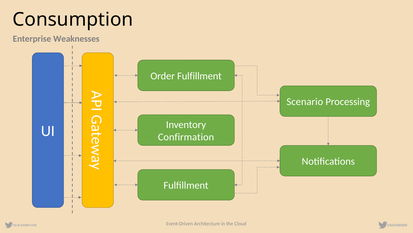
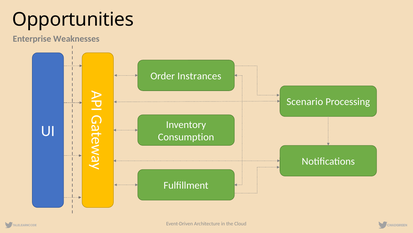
Consumption: Consumption -> Opportunities
Order Fulfillment: Fulfillment -> Instrances
Confirmation: Confirmation -> Consumption
